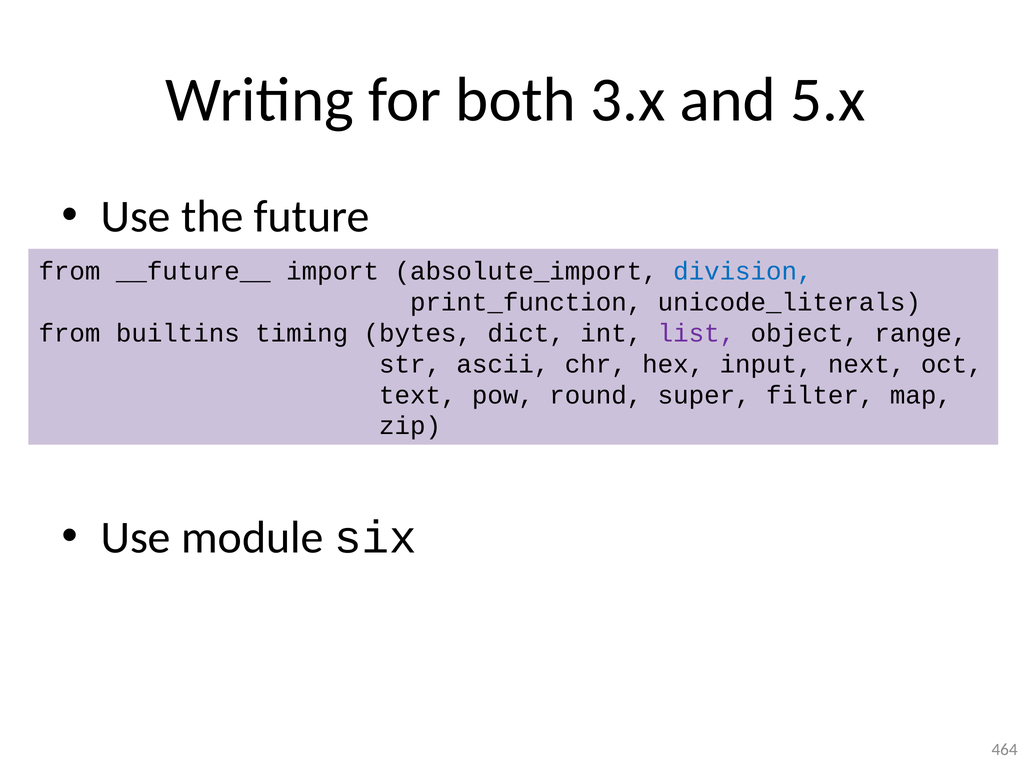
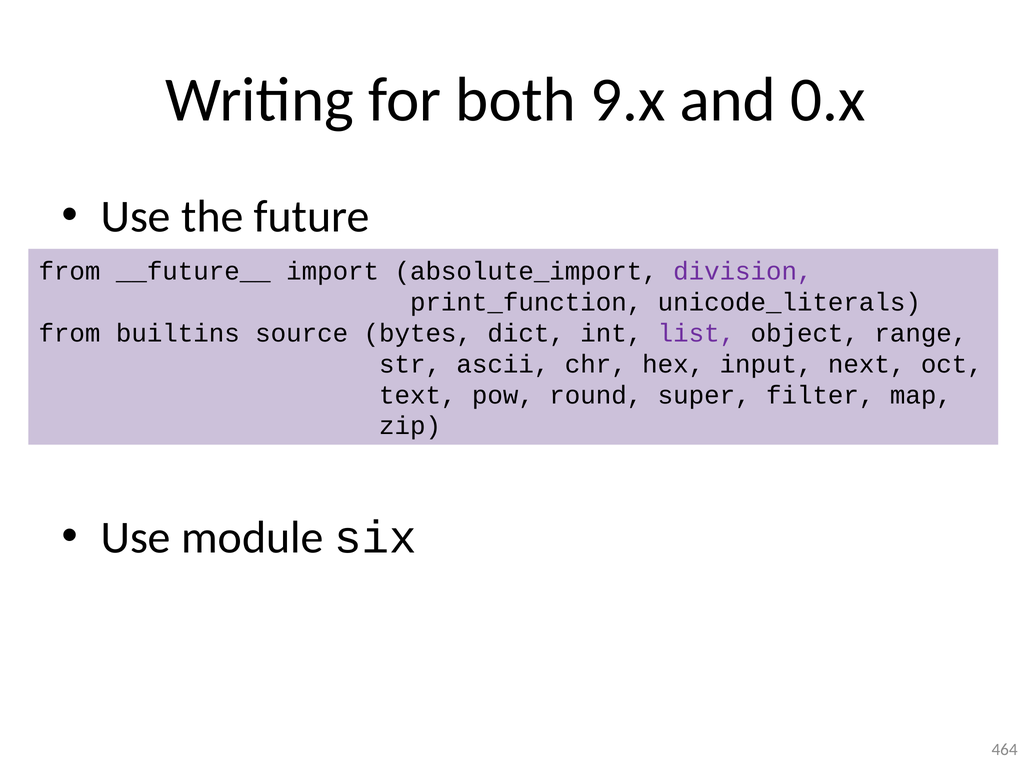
3.x: 3.x -> 9.x
5.x: 5.x -> 0.x
division colour: blue -> purple
timing: timing -> source
